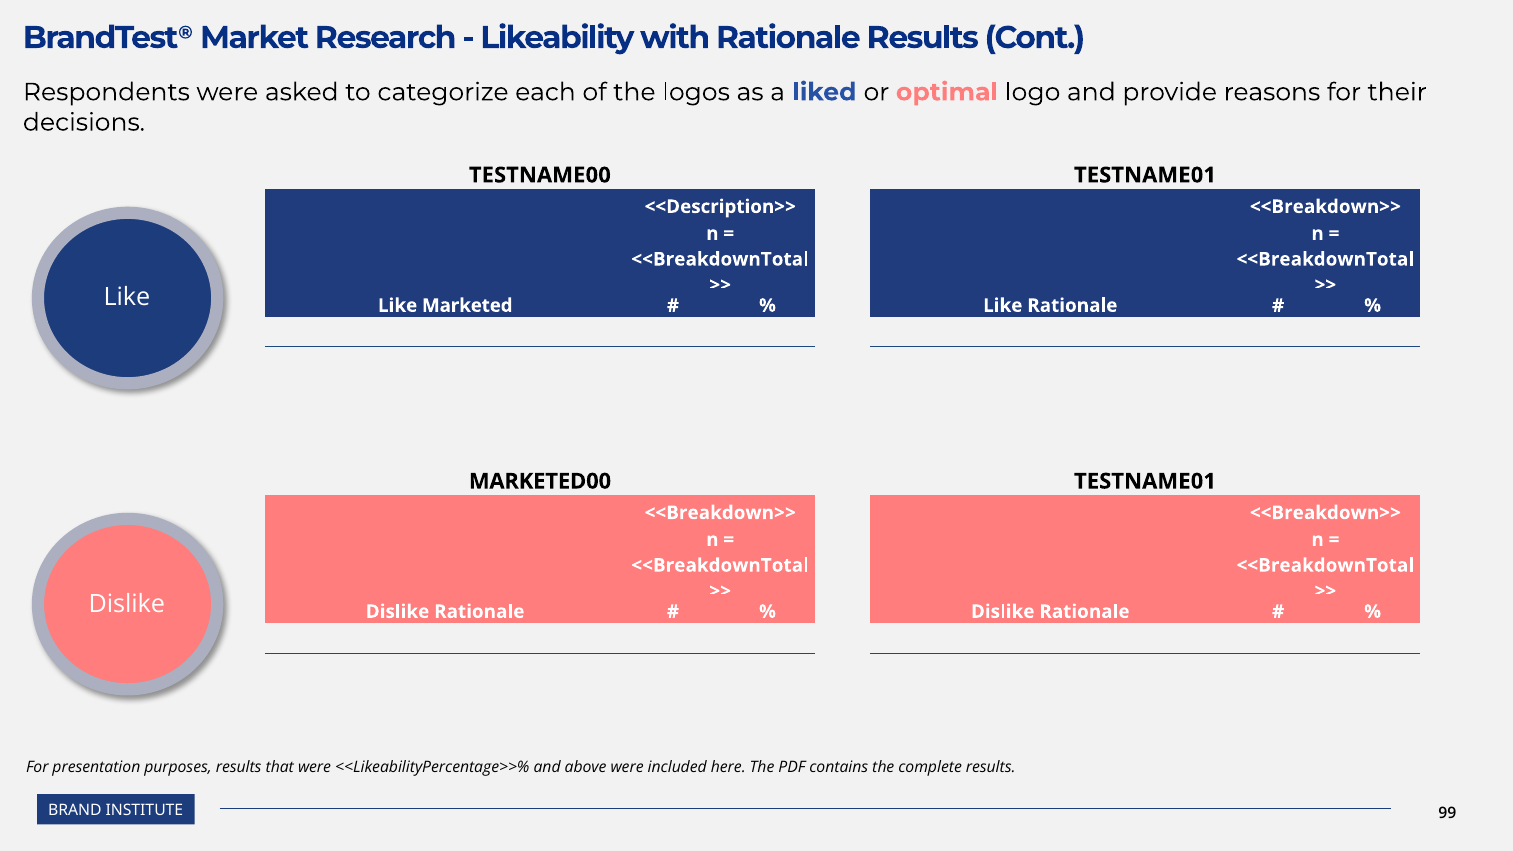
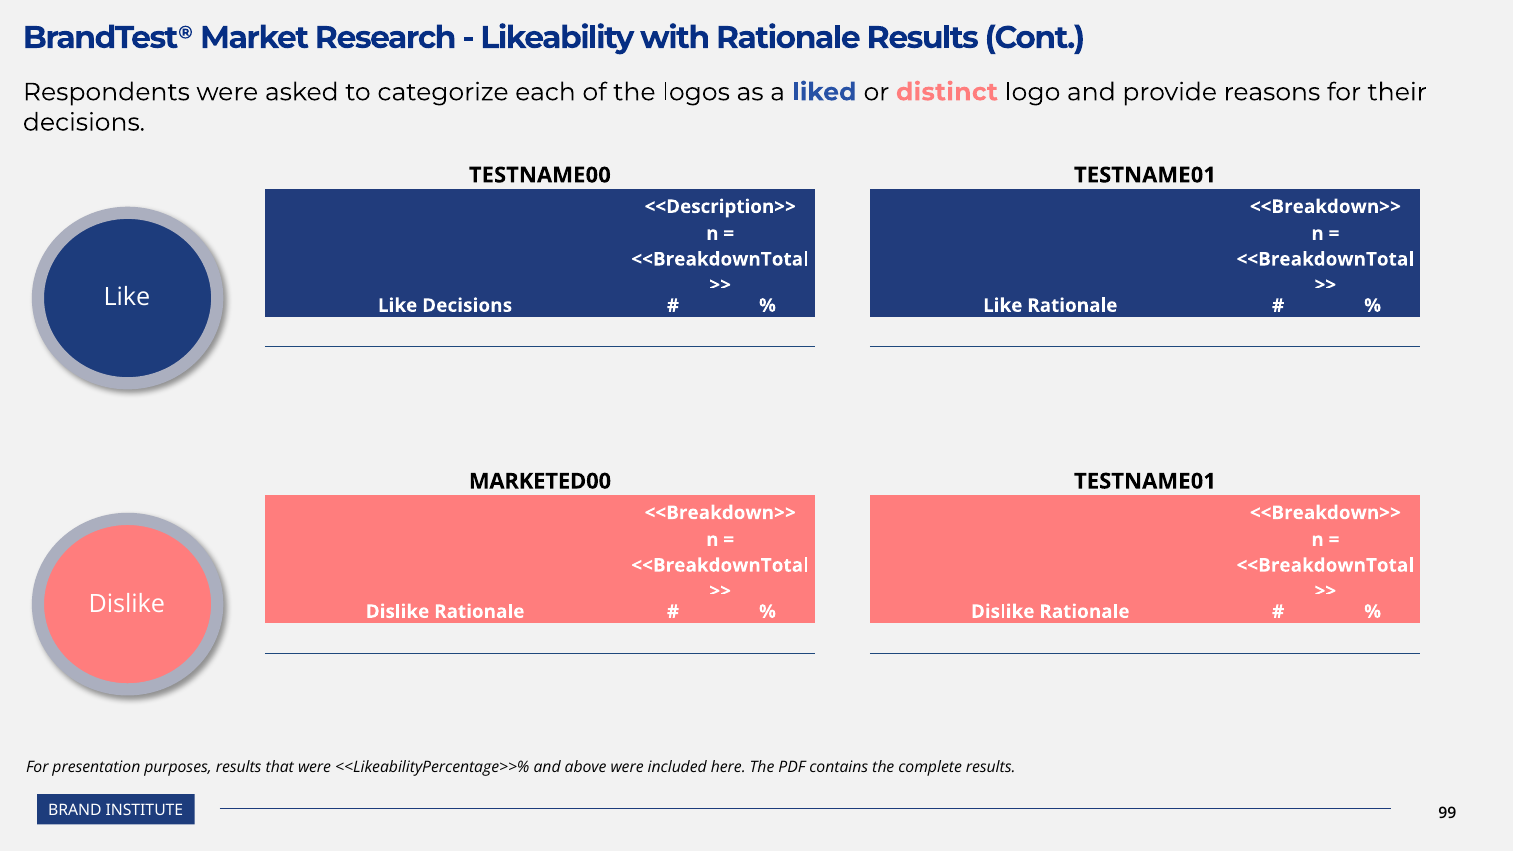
optimal: optimal -> distinct
Like Marketed: Marketed -> Decisions
